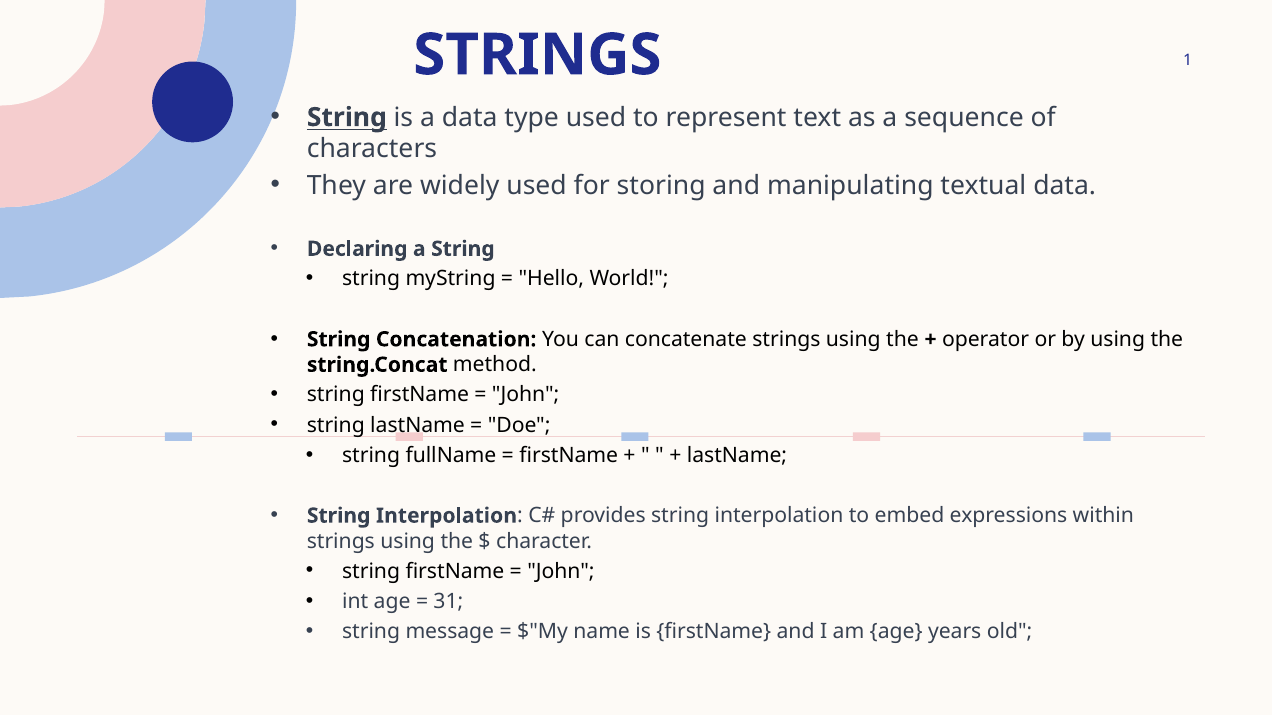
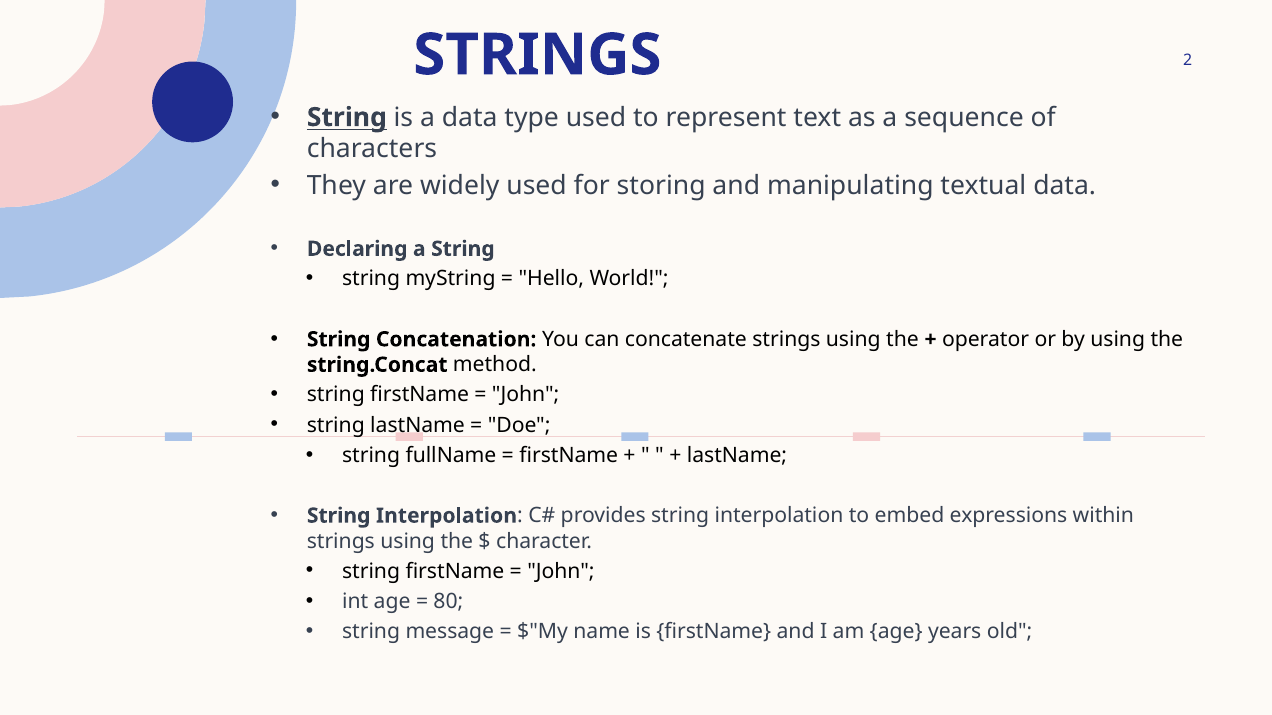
1: 1 -> 2
31: 31 -> 80
